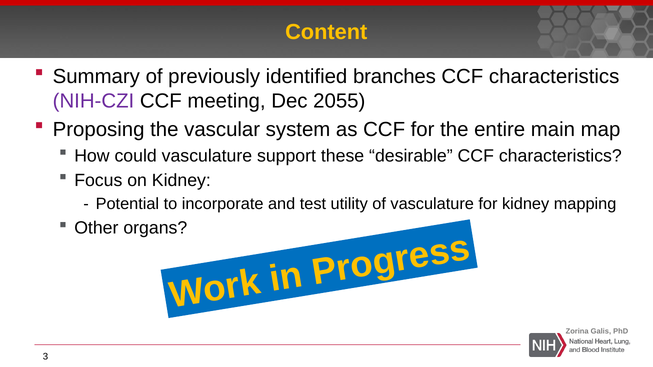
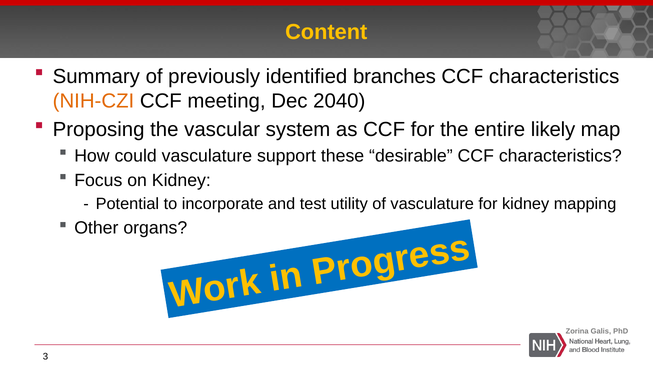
NIH-CZI colour: purple -> orange
2055: 2055 -> 2040
main: main -> likely
